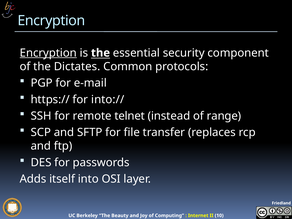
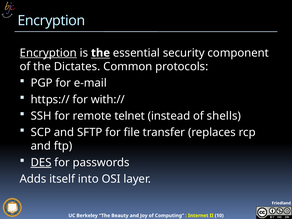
into://: into:// -> with://
range: range -> shells
DES underline: none -> present
